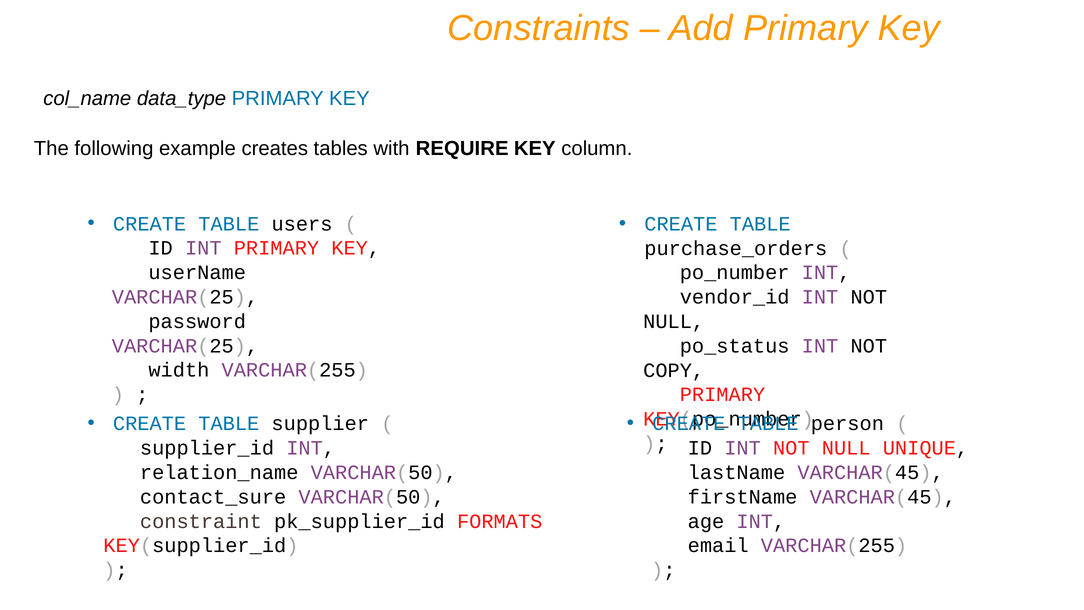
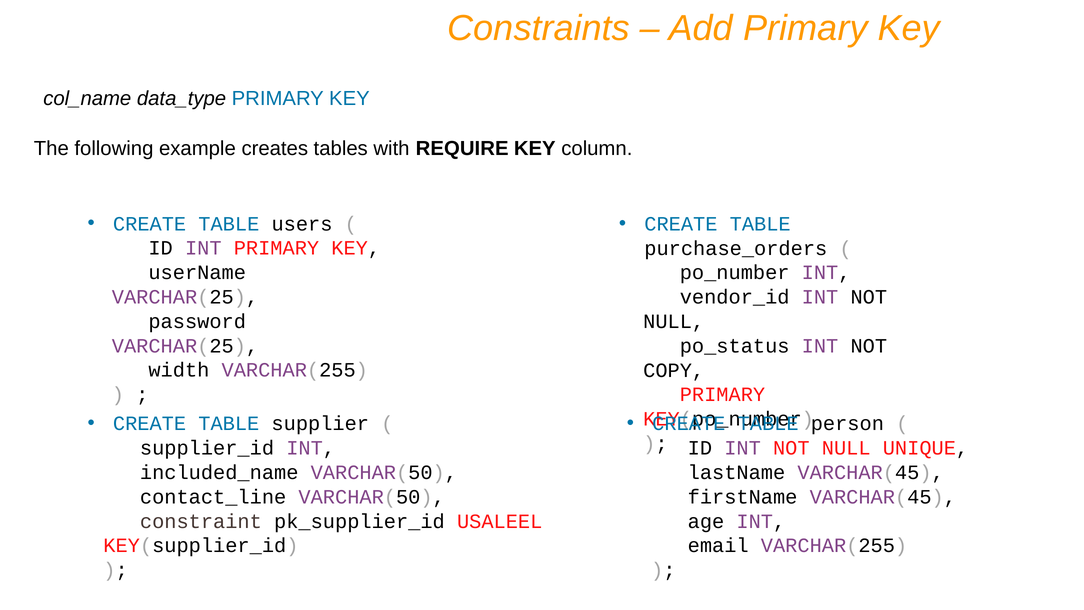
relation_name: relation_name -> included_name
contact_sure: contact_sure -> contact_line
FORMATS: FORMATS -> USALEEL
